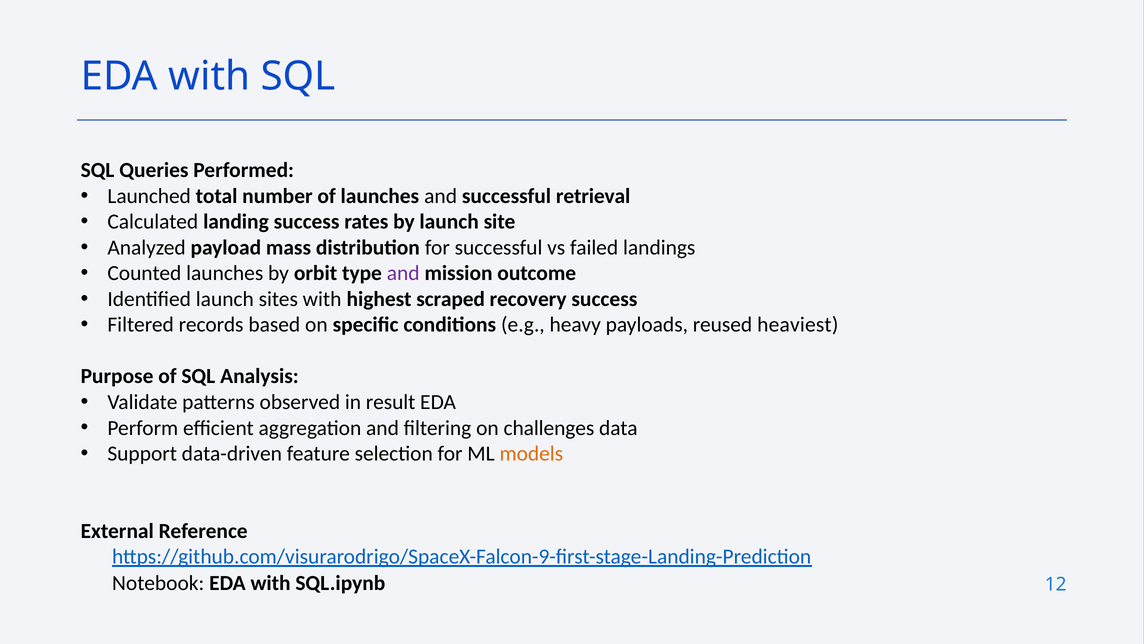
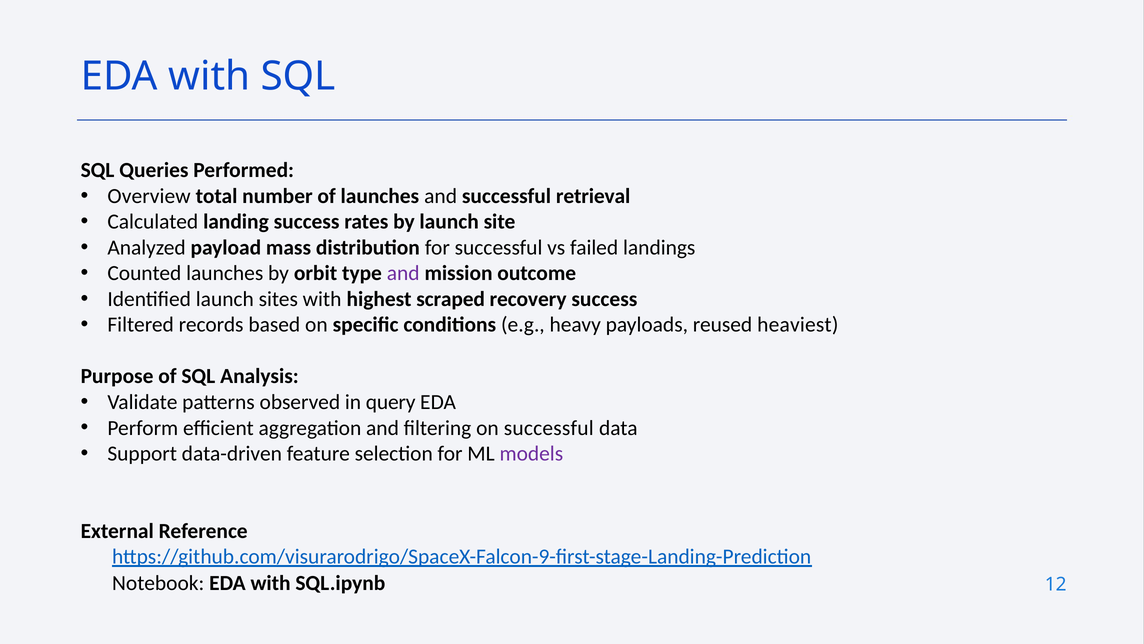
Launched: Launched -> Overview
result: result -> query
on challenges: challenges -> successful
models colour: orange -> purple
